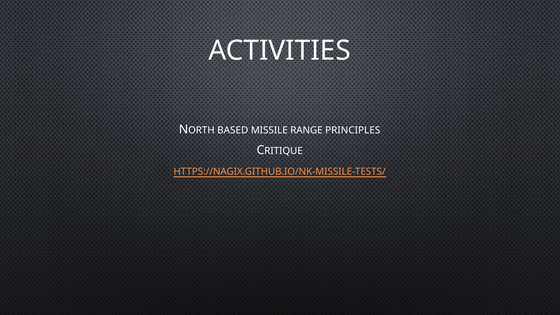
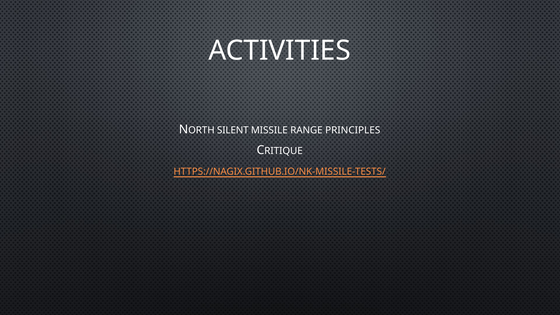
BASED: BASED -> SILENT
